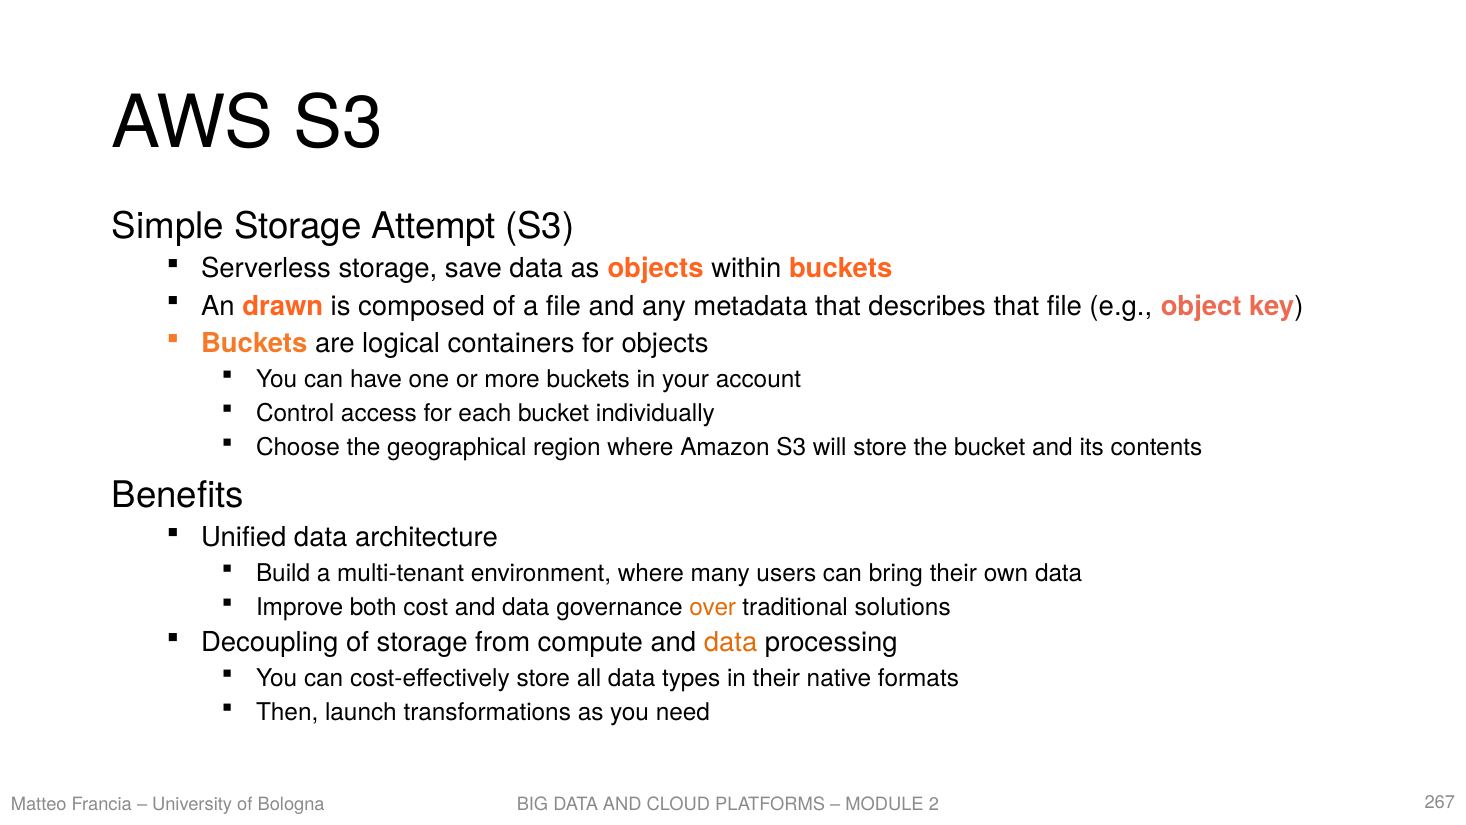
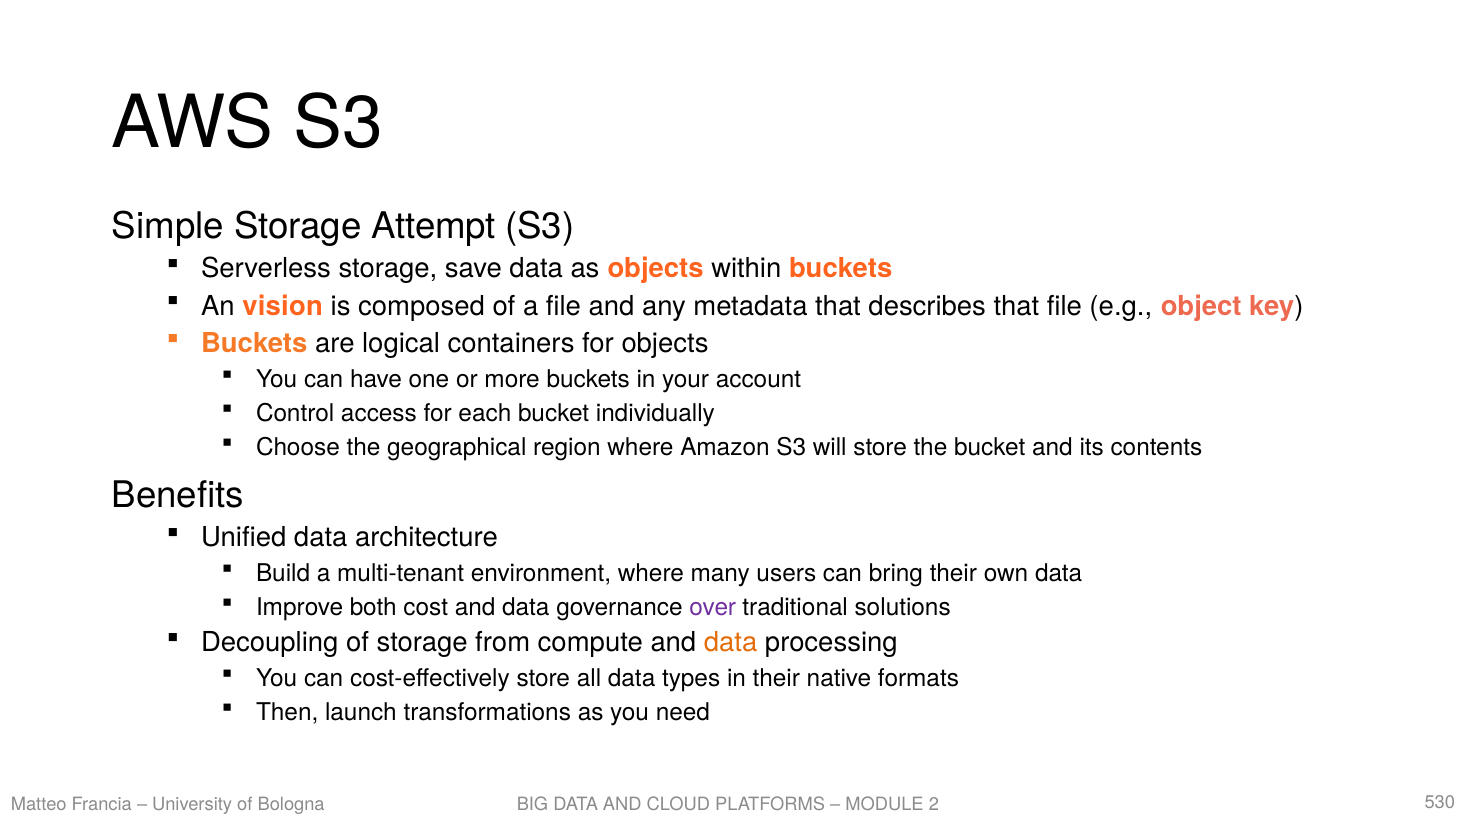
drawn: drawn -> vision
over colour: orange -> purple
267: 267 -> 530
